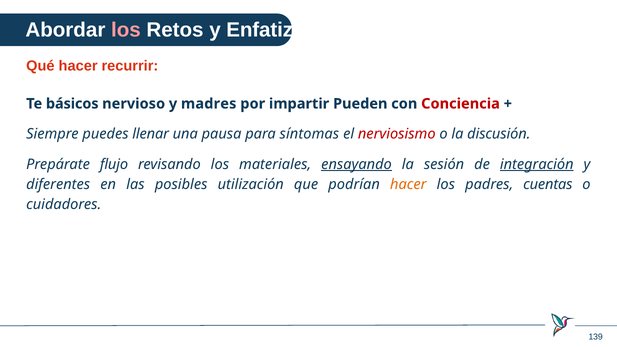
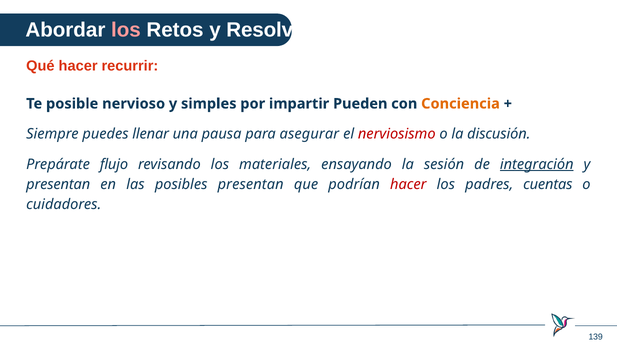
Enfatizar: Enfatizar -> Resolver
básicos: básicos -> posible
madres: madres -> simples
Conciencia colour: red -> orange
síntomas: síntomas -> asegurar
ensayando underline: present -> none
diferentes at (58, 185): diferentes -> presentan
posibles utilización: utilización -> presentan
hacer at (408, 185) colour: orange -> red
